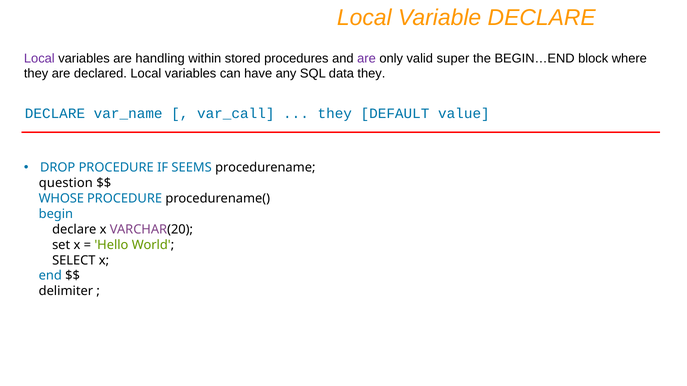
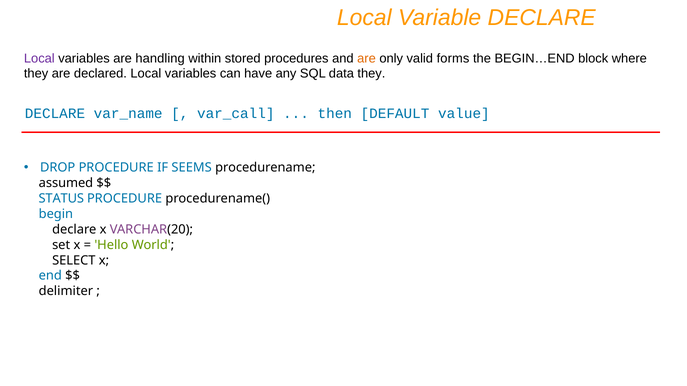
are at (366, 58) colour: purple -> orange
super: super -> forms
they at (335, 114): they -> then
question: question -> assumed
WHOSE: WHOSE -> STATUS
